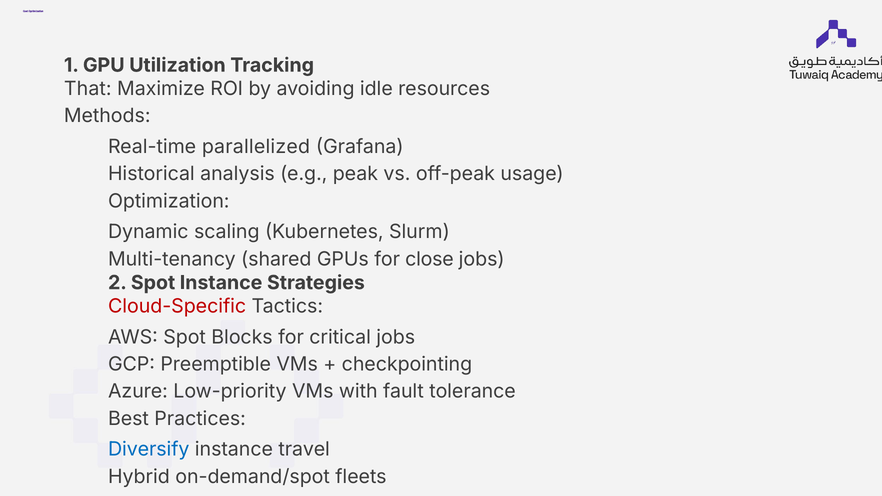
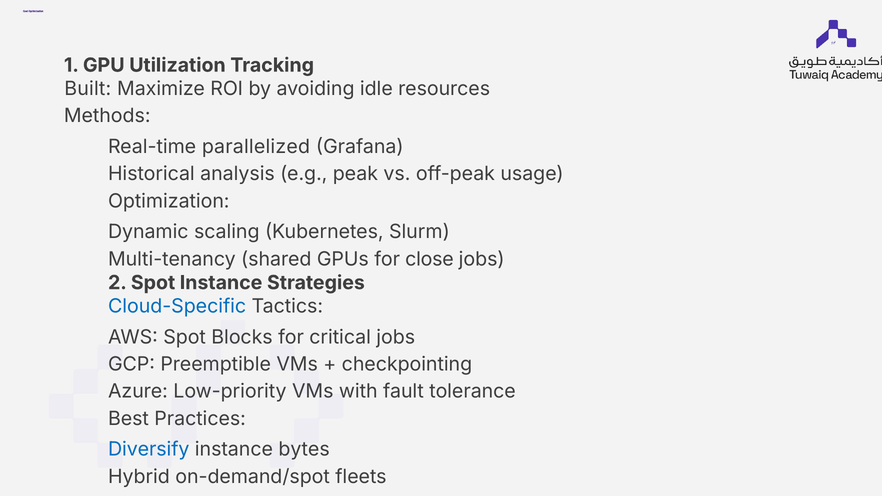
That: That -> Built
Cloud-Specific colour: red -> blue
travel: travel -> bytes
